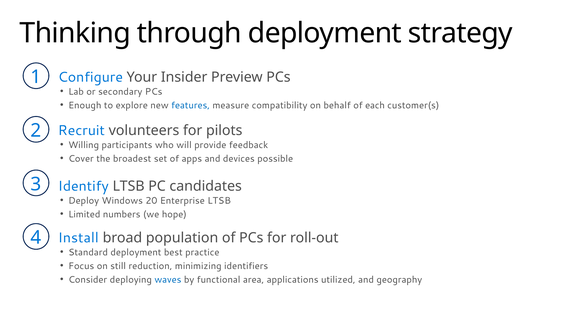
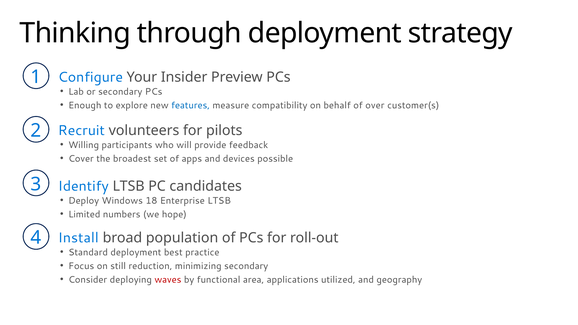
each: each -> over
20: 20 -> 18
minimizing identifiers: identifiers -> secondary
waves colour: blue -> red
